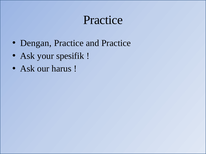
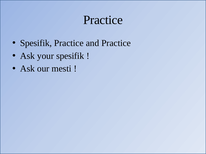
Dengan at (36, 43): Dengan -> Spesifik
harus: harus -> mesti
